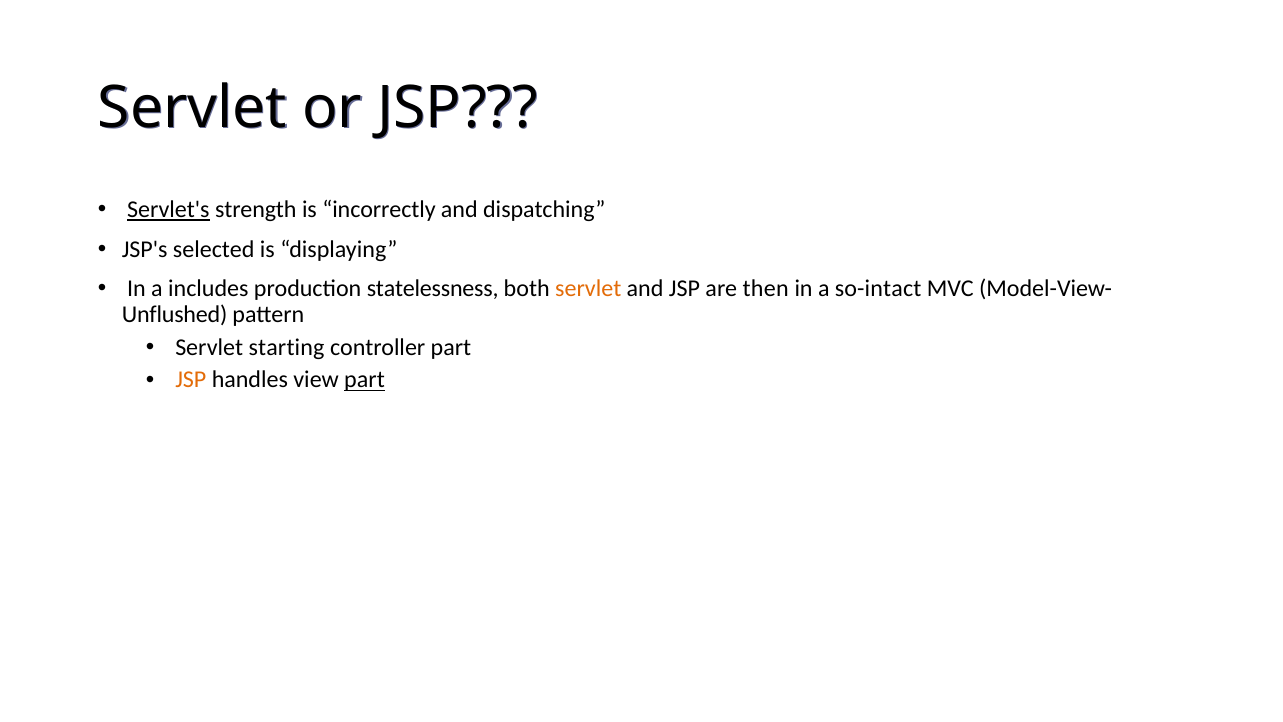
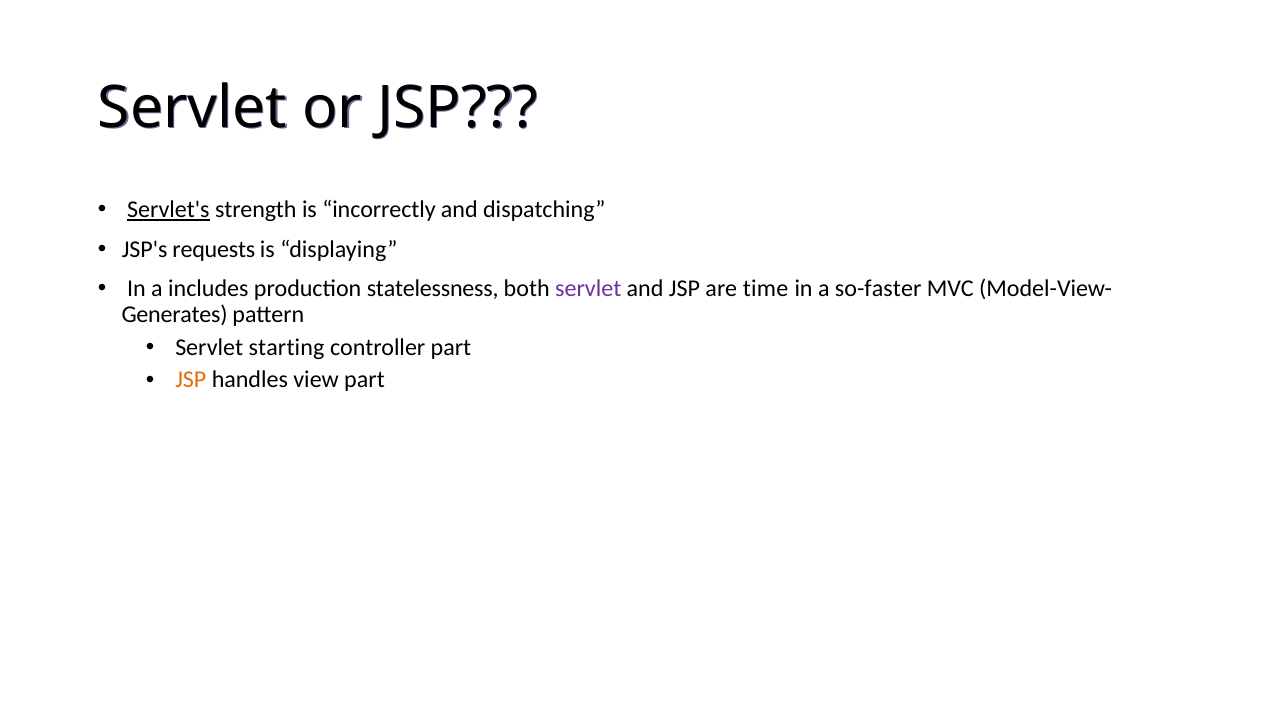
selected: selected -> requests
servlet at (588, 288) colour: orange -> purple
then: then -> time
so-intact: so-intact -> so-faster
Unflushed: Unflushed -> Generates
part at (365, 380) underline: present -> none
